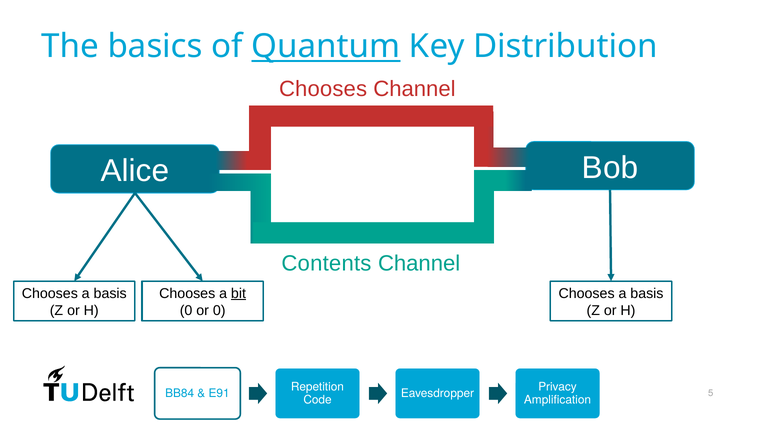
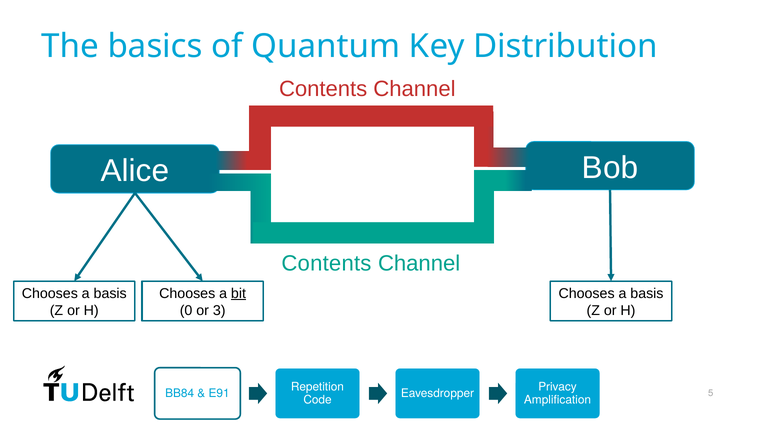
Quantum underline: present -> none
Chooses at (323, 89): Chooses -> Contents
or 0: 0 -> 3
